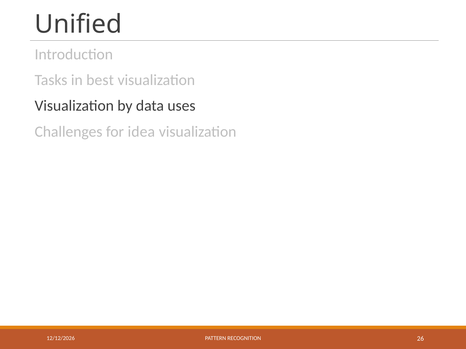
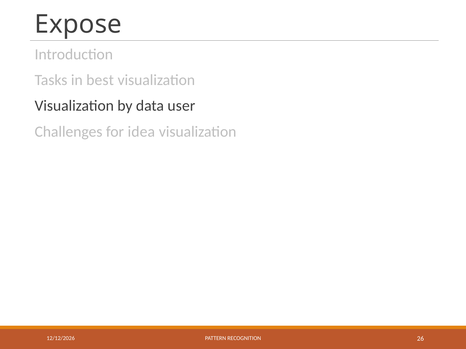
Unified: Unified -> Expose
uses: uses -> user
